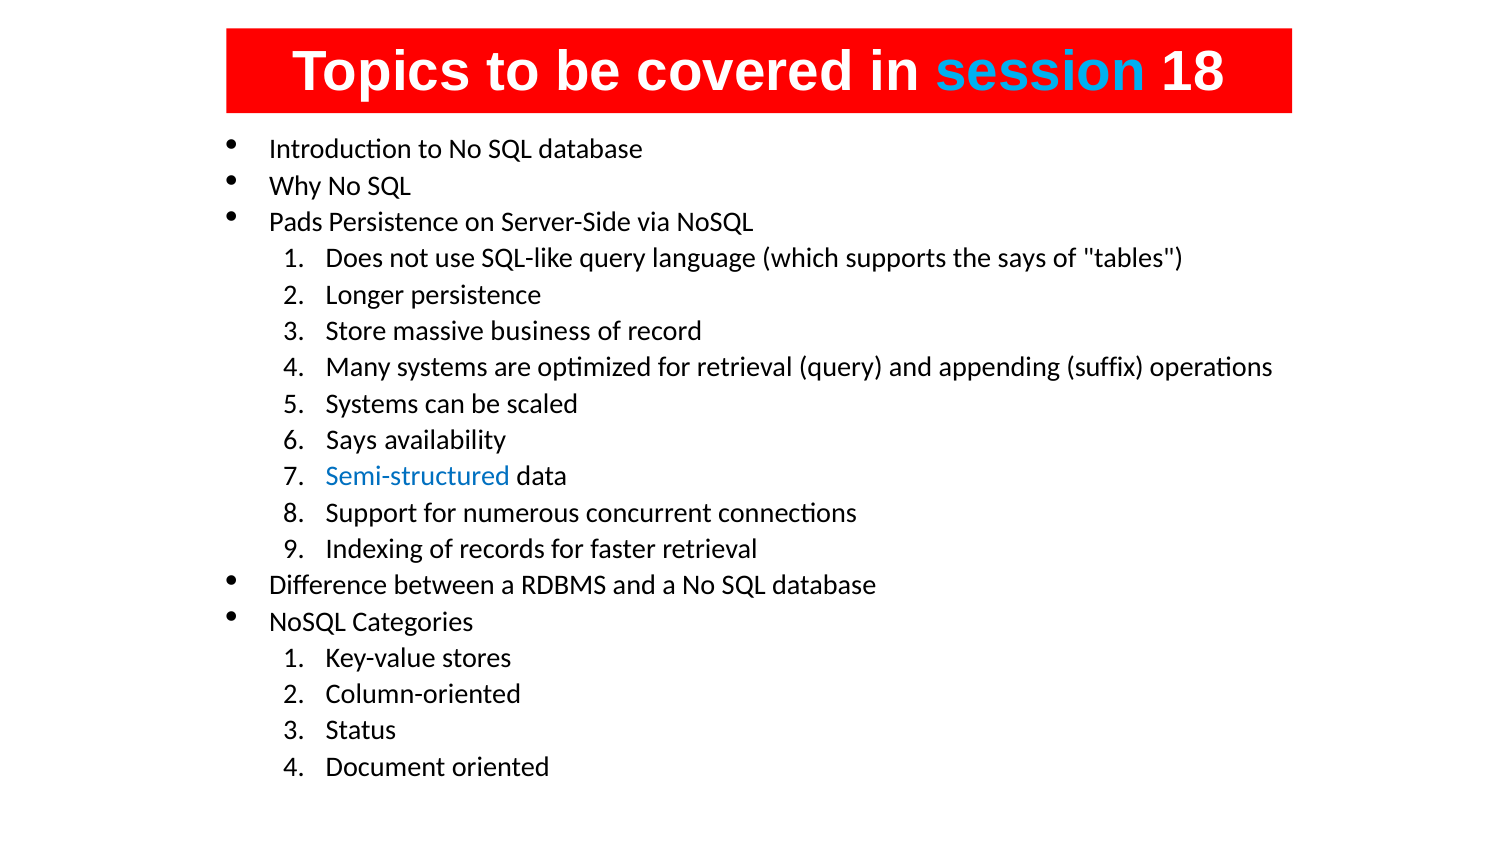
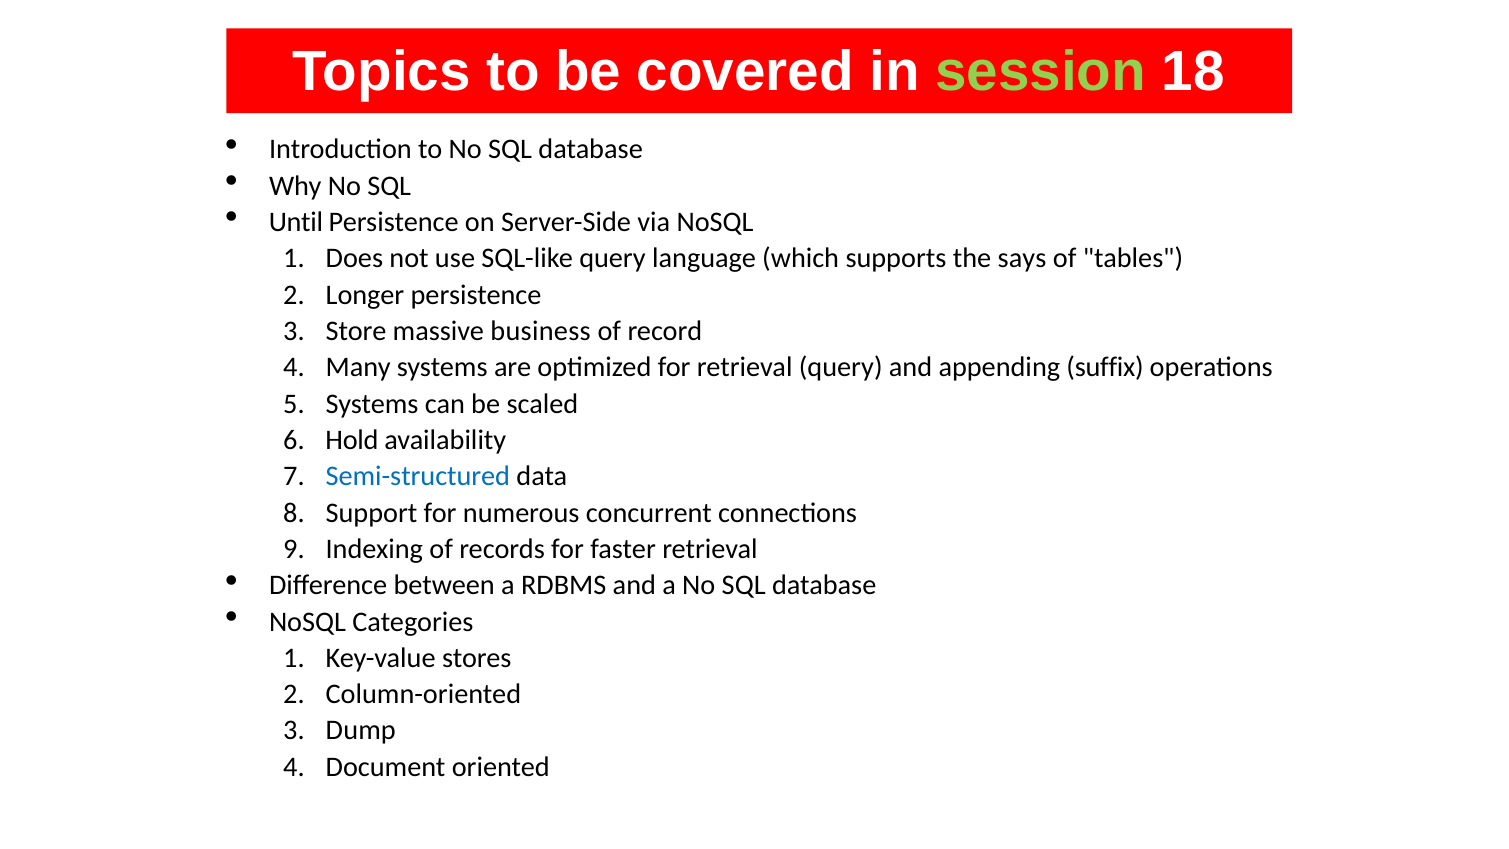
session colour: light blue -> light green
Pads: Pads -> Until
Says at (352, 440): Says -> Hold
Status: Status -> Dump
